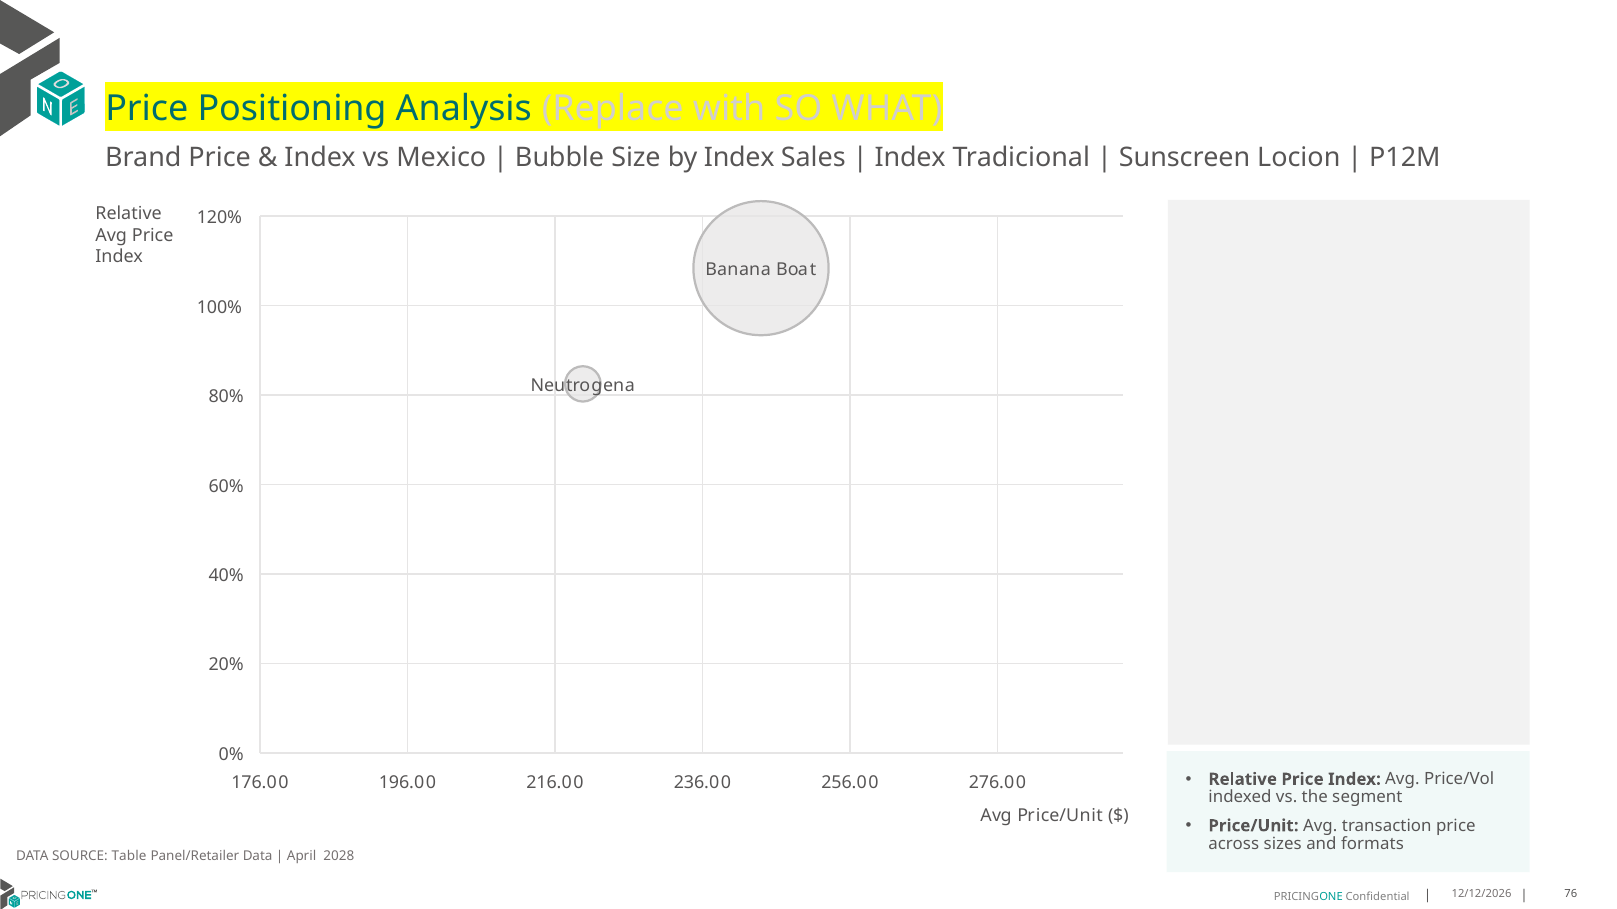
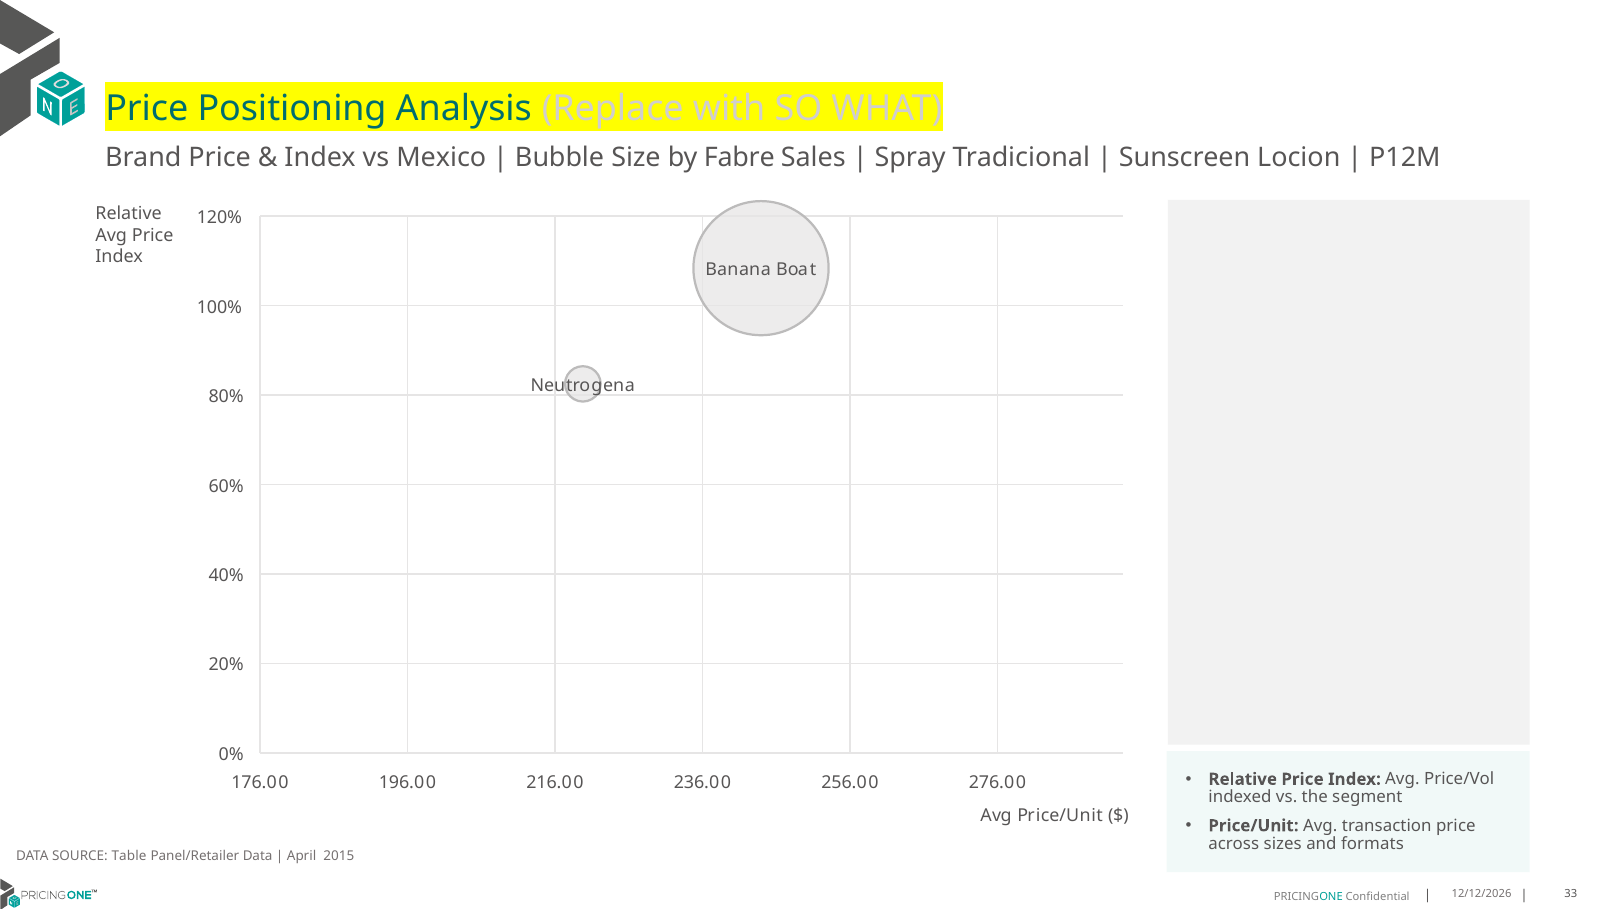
by Index: Index -> Fabre
Index at (910, 158): Index -> Spray
2028: 2028 -> 2015
76: 76 -> 33
